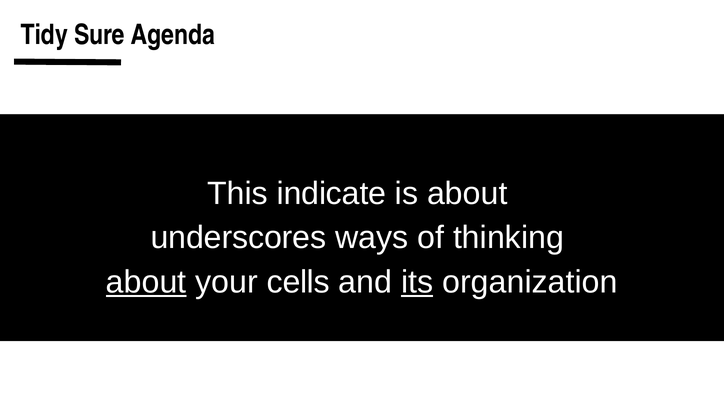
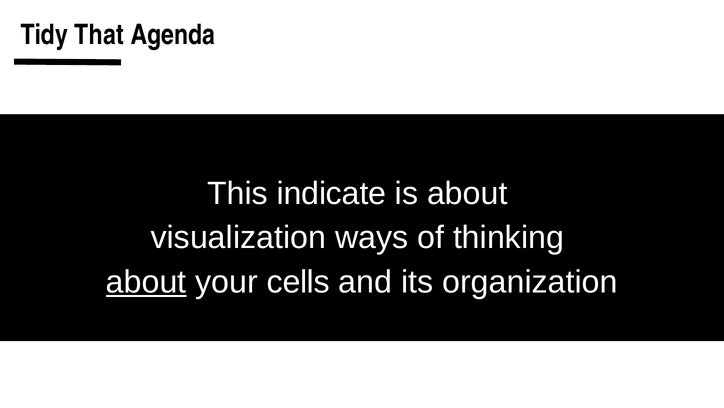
Sure: Sure -> That
underscores: underscores -> visualization
its underline: present -> none
